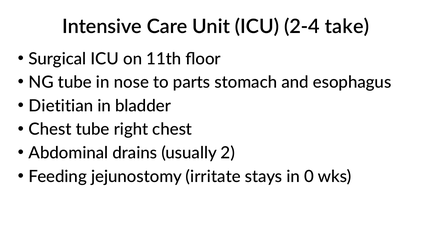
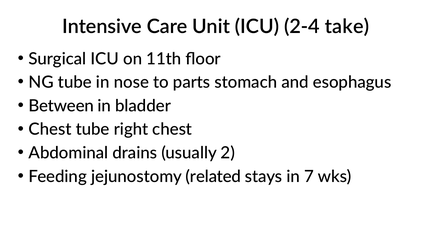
Dietitian: Dietitian -> Between
irritate: irritate -> related
0: 0 -> 7
